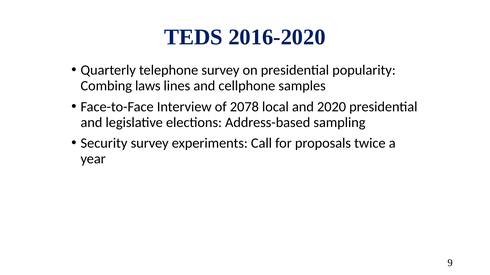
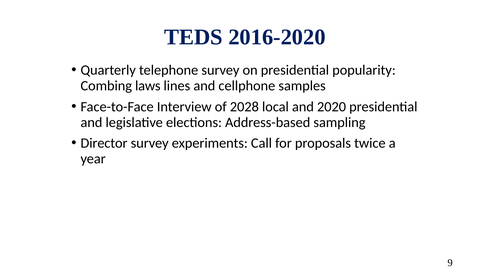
2078: 2078 -> 2028
Security: Security -> Director
